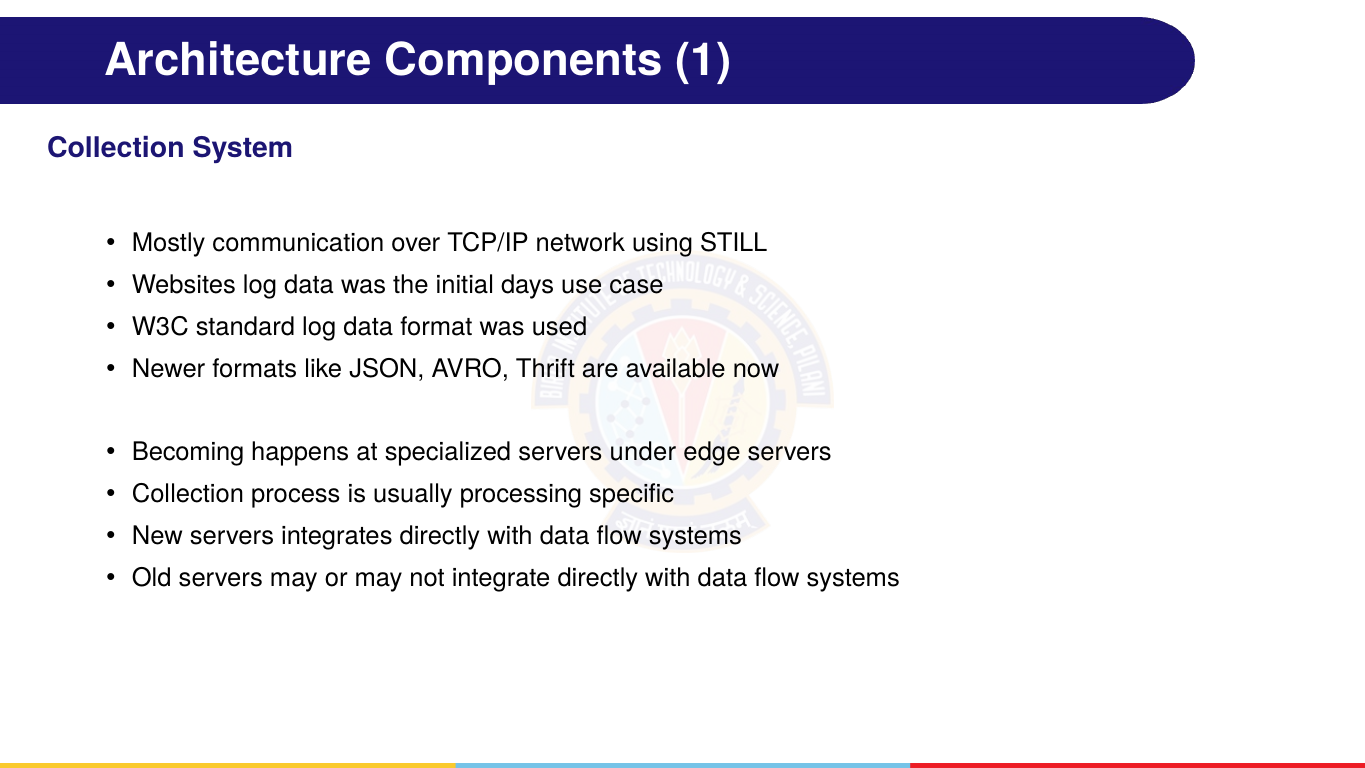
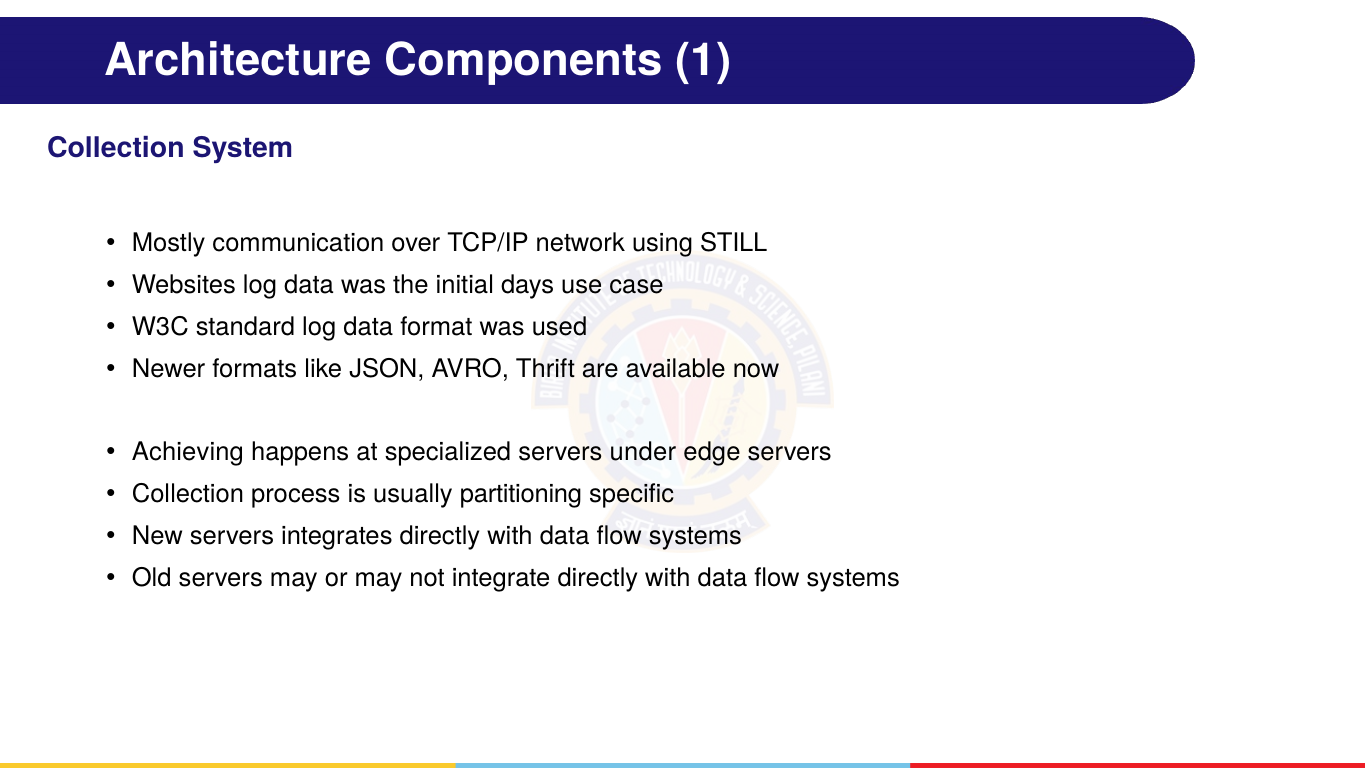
Becoming: Becoming -> Achieving
processing: processing -> partitioning
